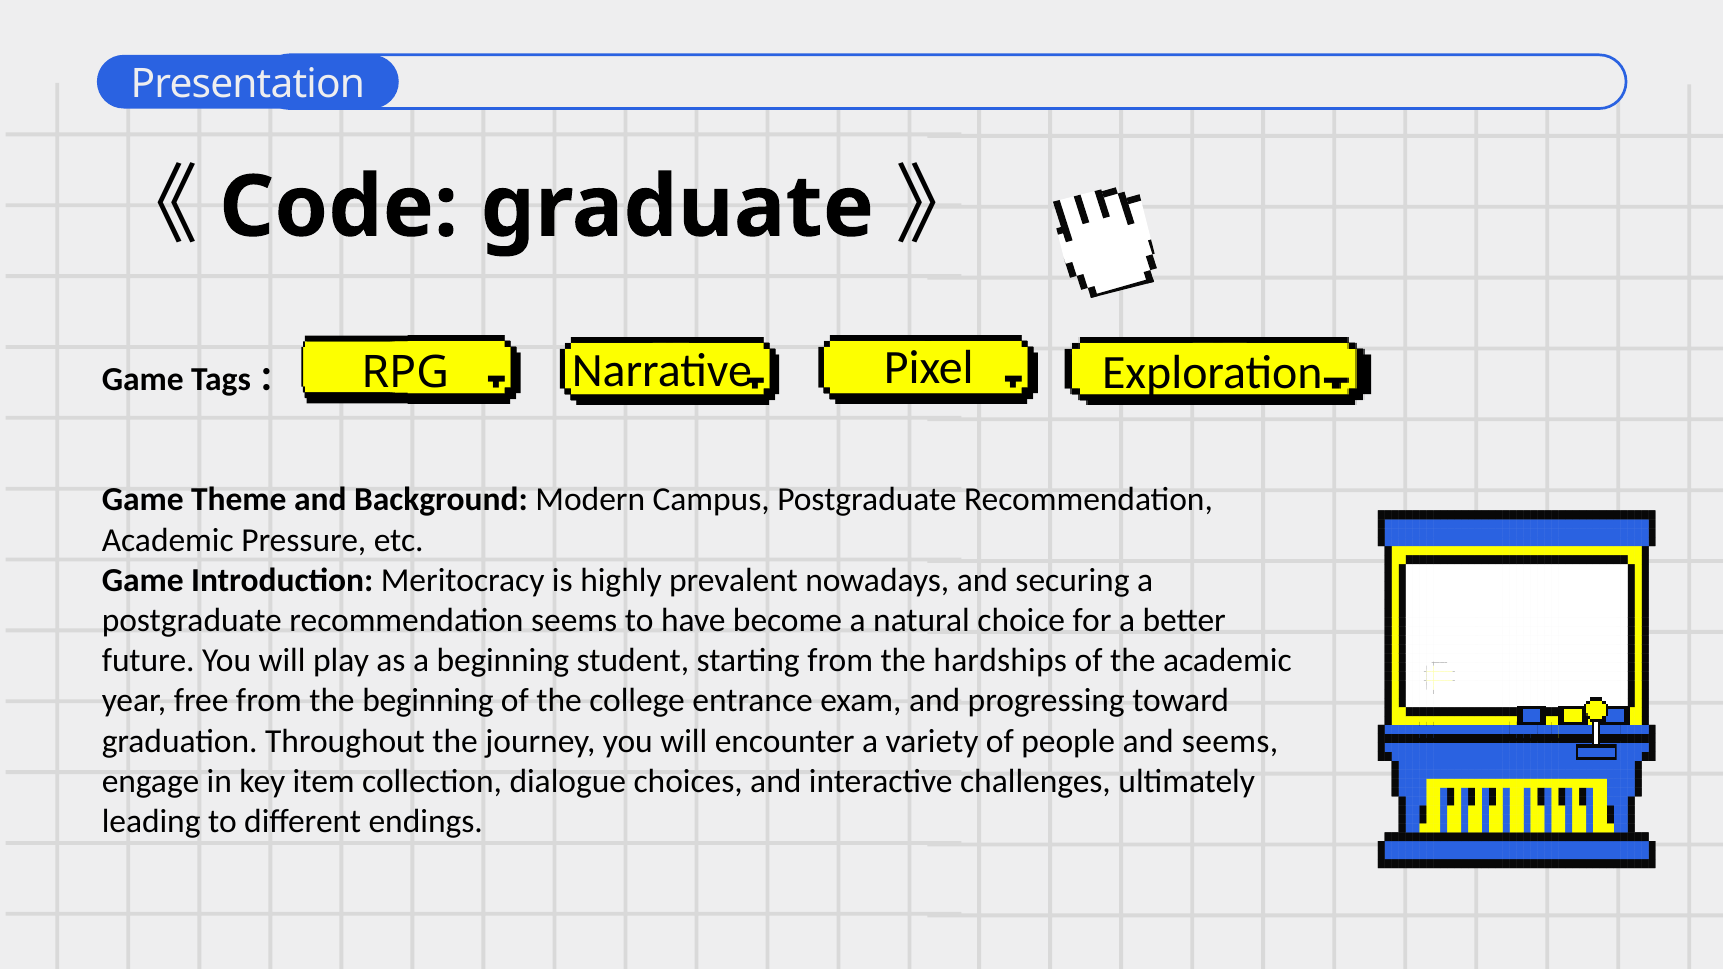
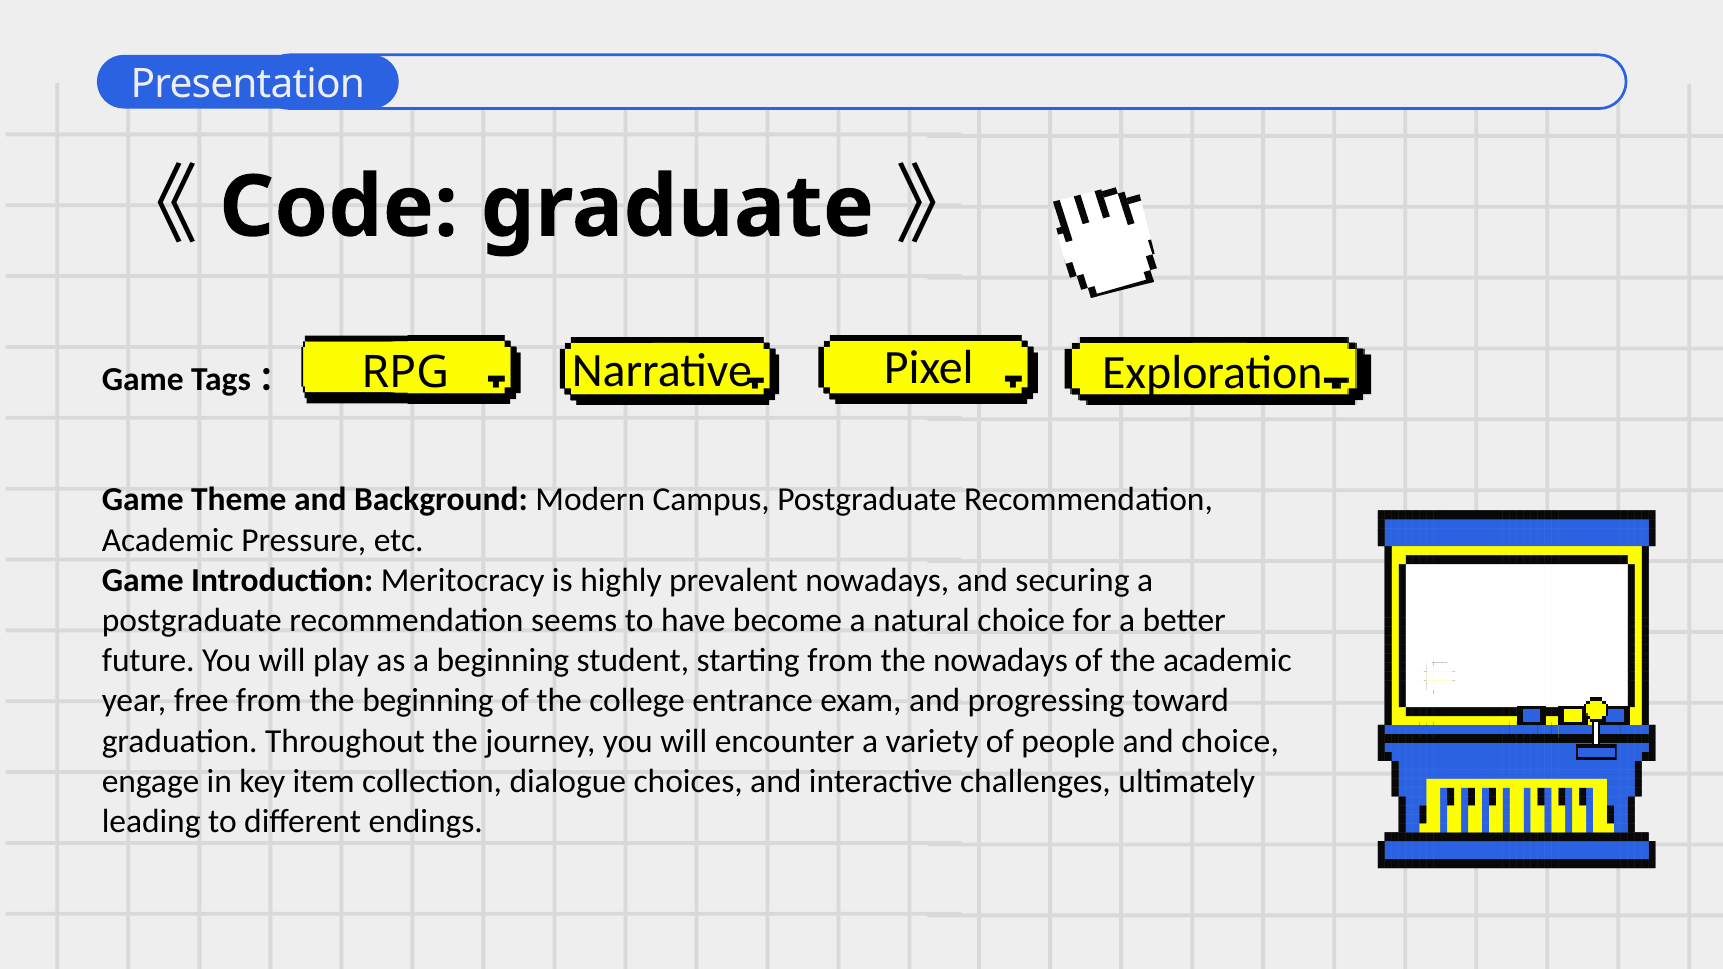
the hardships: hardships -> nowadays
and seems: seems -> choice
